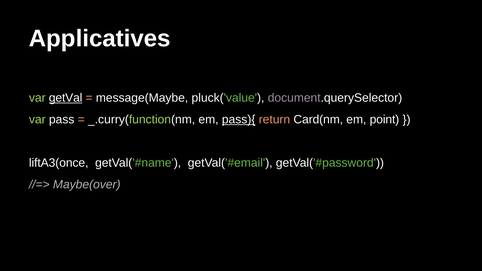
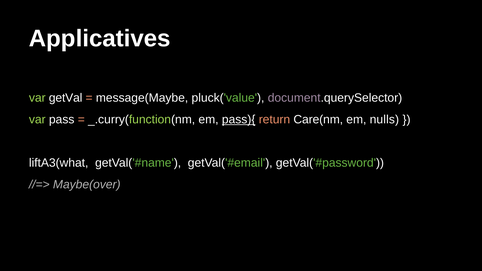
getVal underline: present -> none
Card(nm: Card(nm -> Care(nm
point: point -> nulls
liftA3(once: liftA3(once -> liftA3(what
